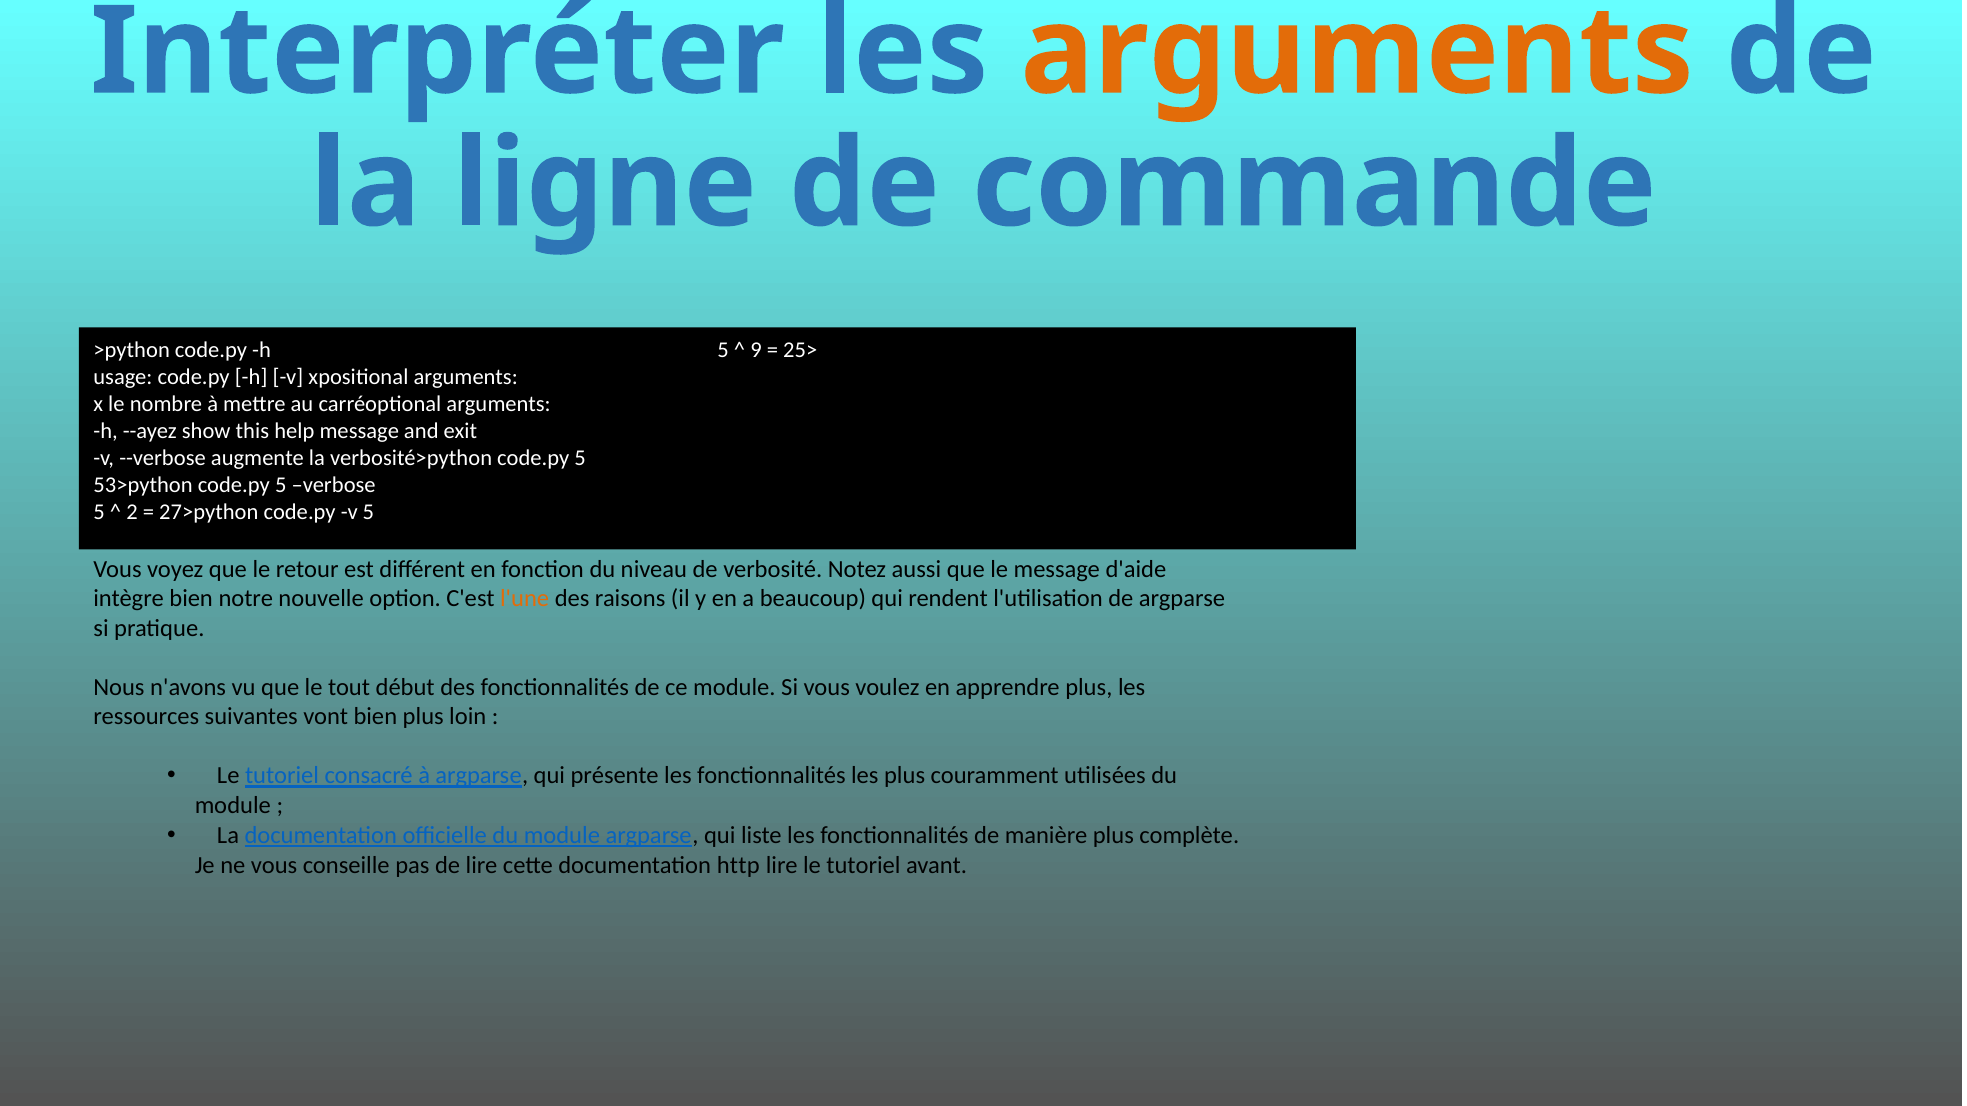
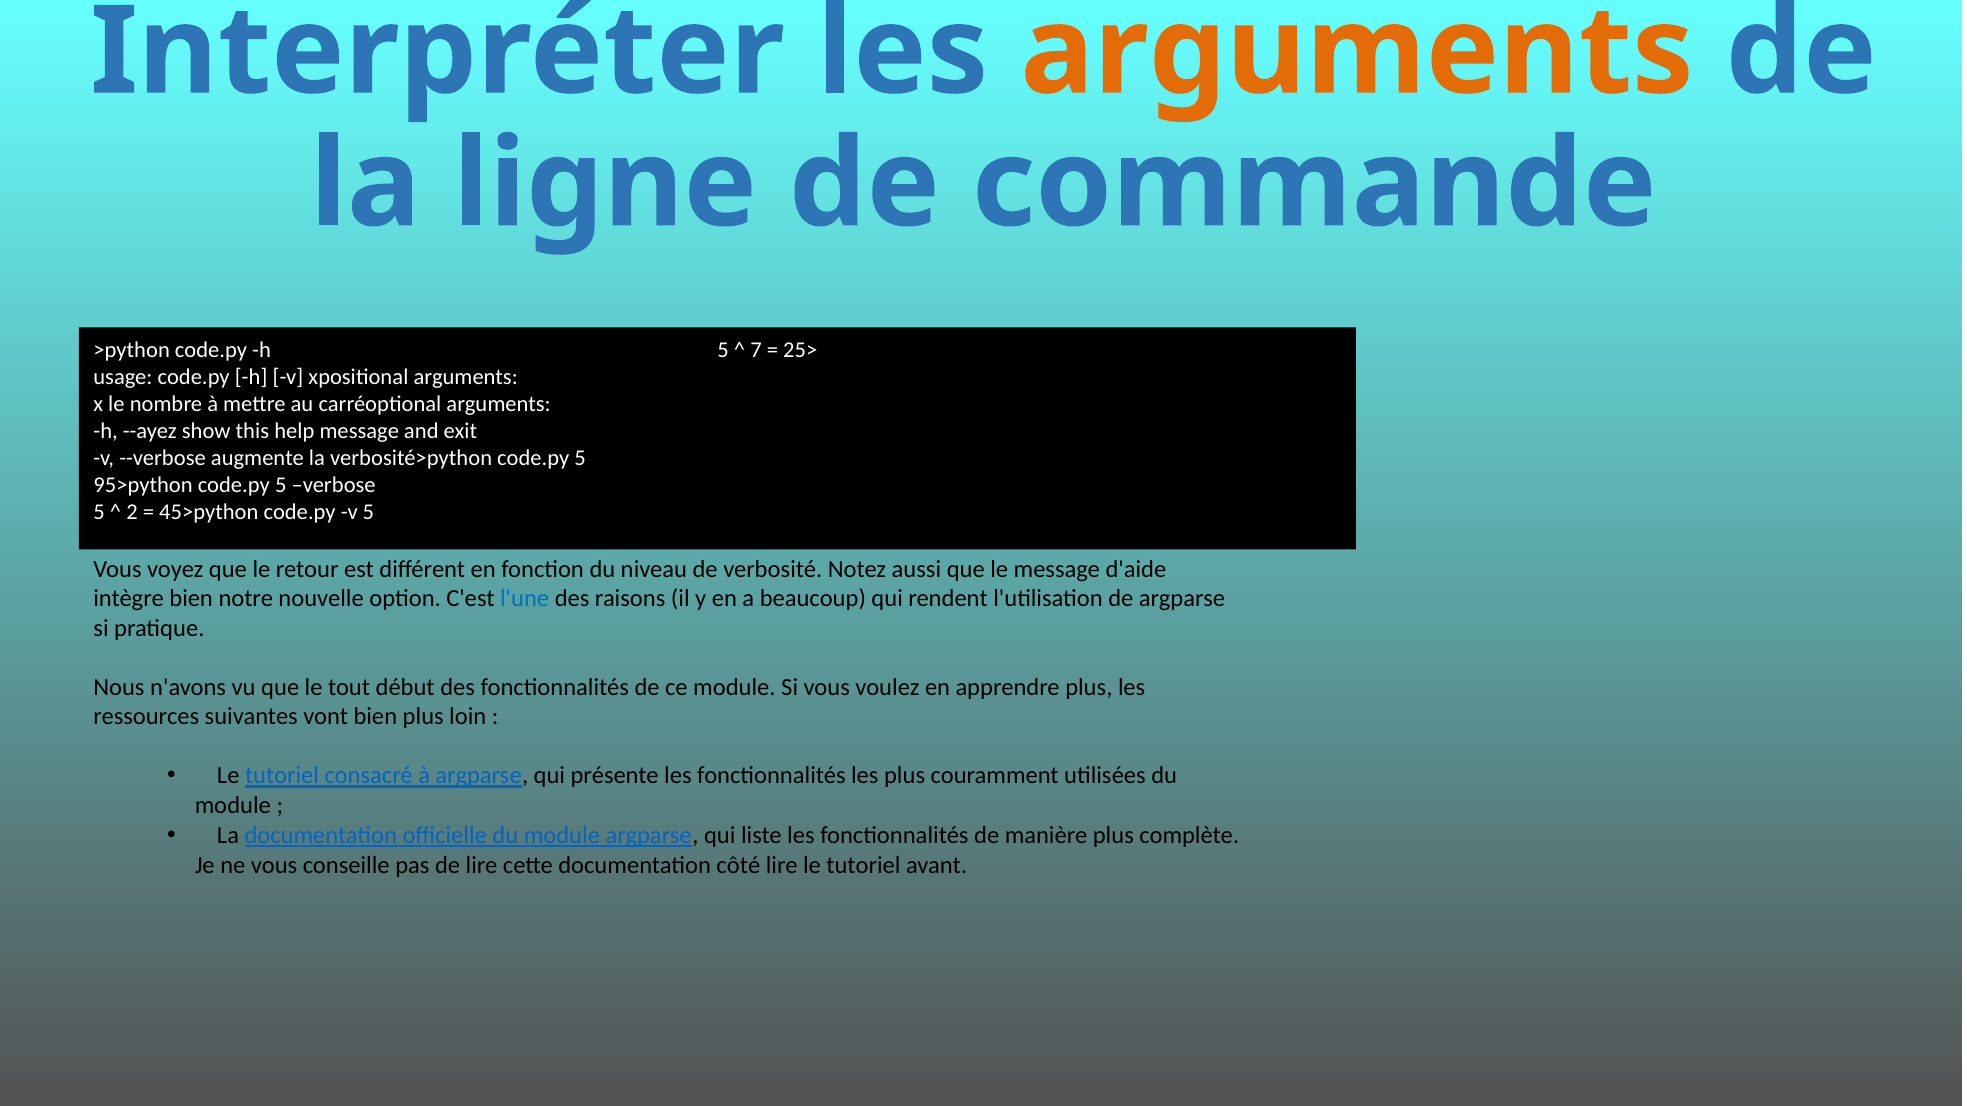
9: 9 -> 7
53>python: 53>python -> 95>python
27>python: 27>python -> 45>python
l'une colour: orange -> blue
http: http -> côté
